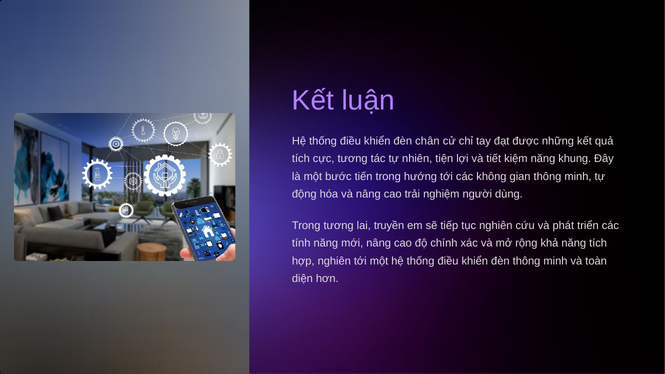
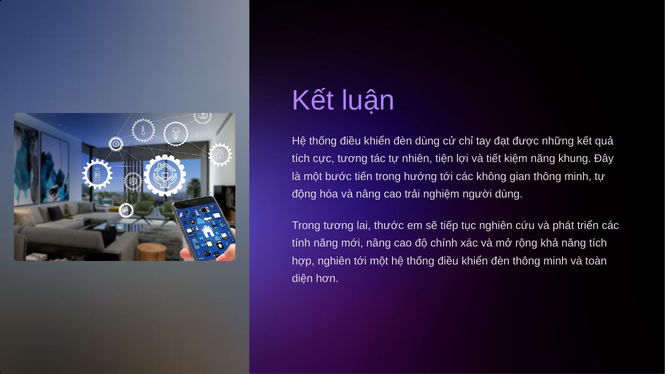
đèn chân: chân -> dùng
truyền: truyền -> thước
